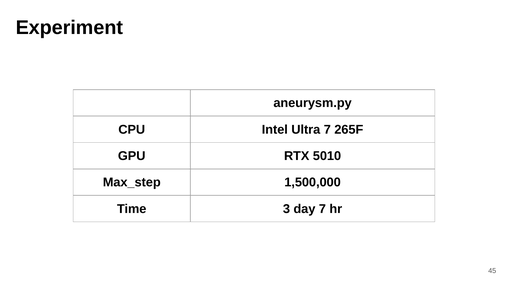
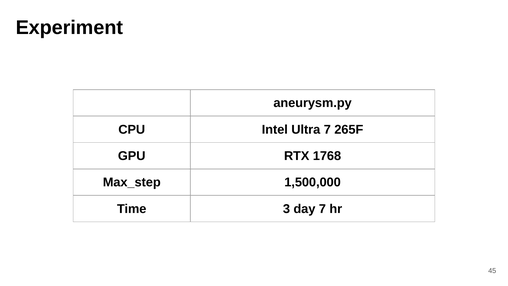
5010: 5010 -> 1768
